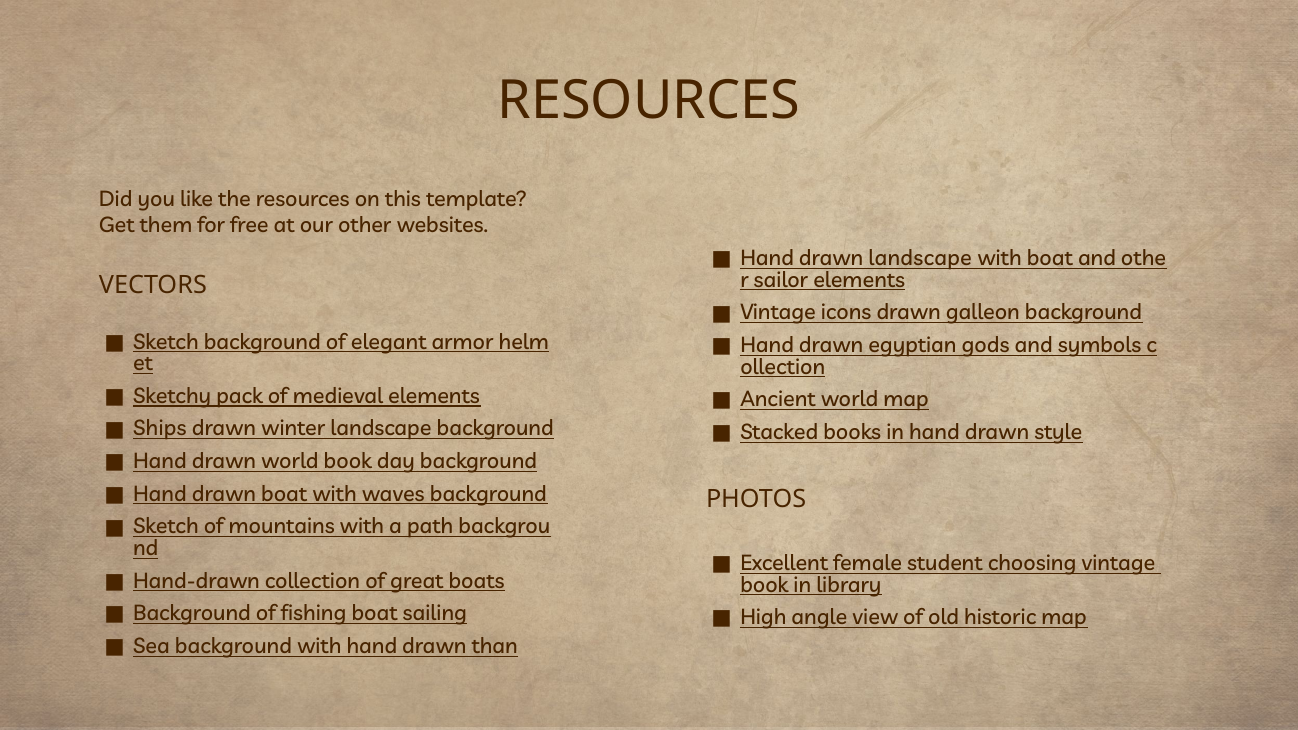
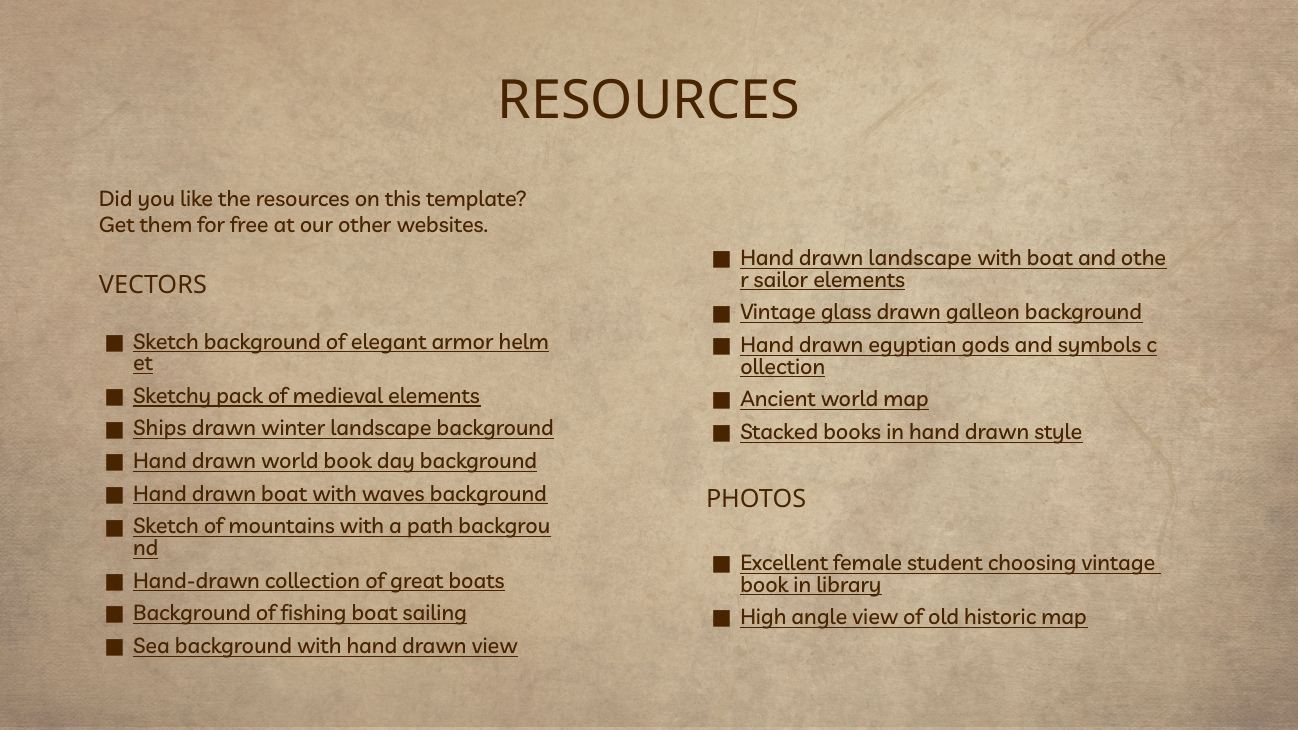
icons: icons -> glass
drawn than: than -> view
